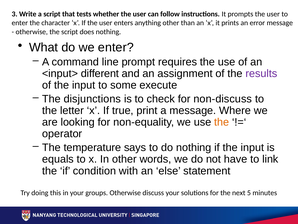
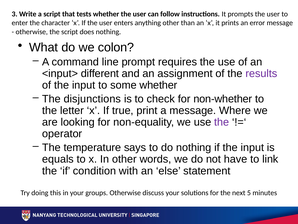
we enter: enter -> colon
some execute: execute -> whether
non-discuss: non-discuss -> non-whether
the at (222, 122) colour: orange -> purple
